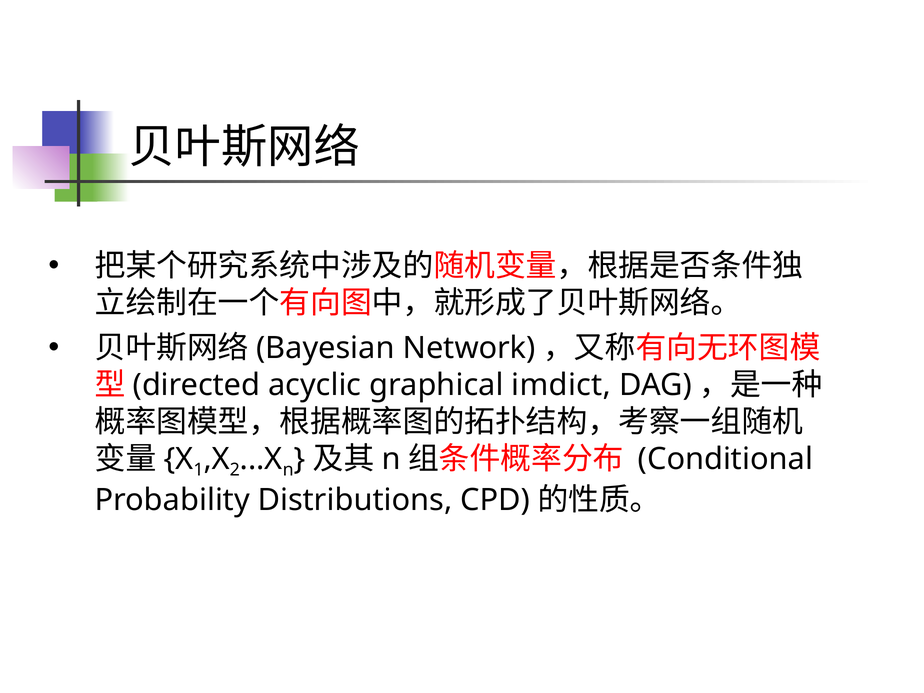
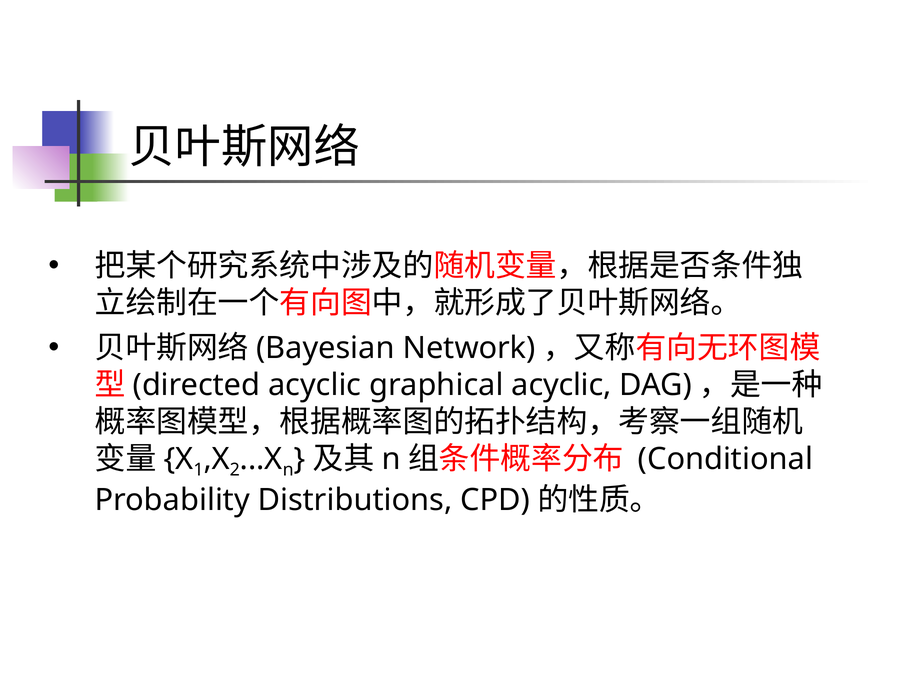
graphical imdict: imdict -> acyclic
